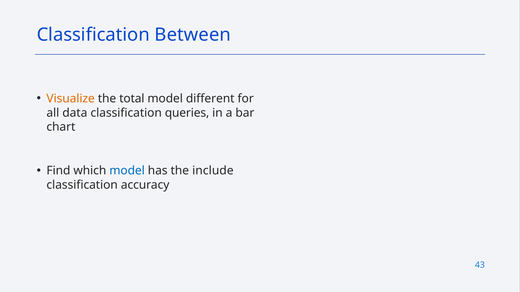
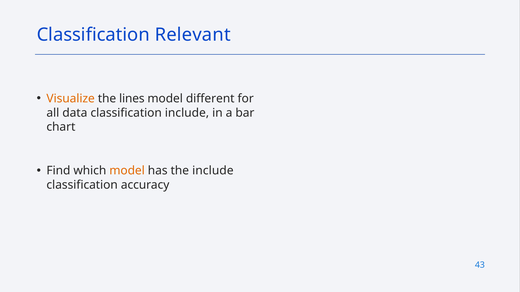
Between: Between -> Relevant
total: total -> lines
classification queries: queries -> include
model at (127, 171) colour: blue -> orange
